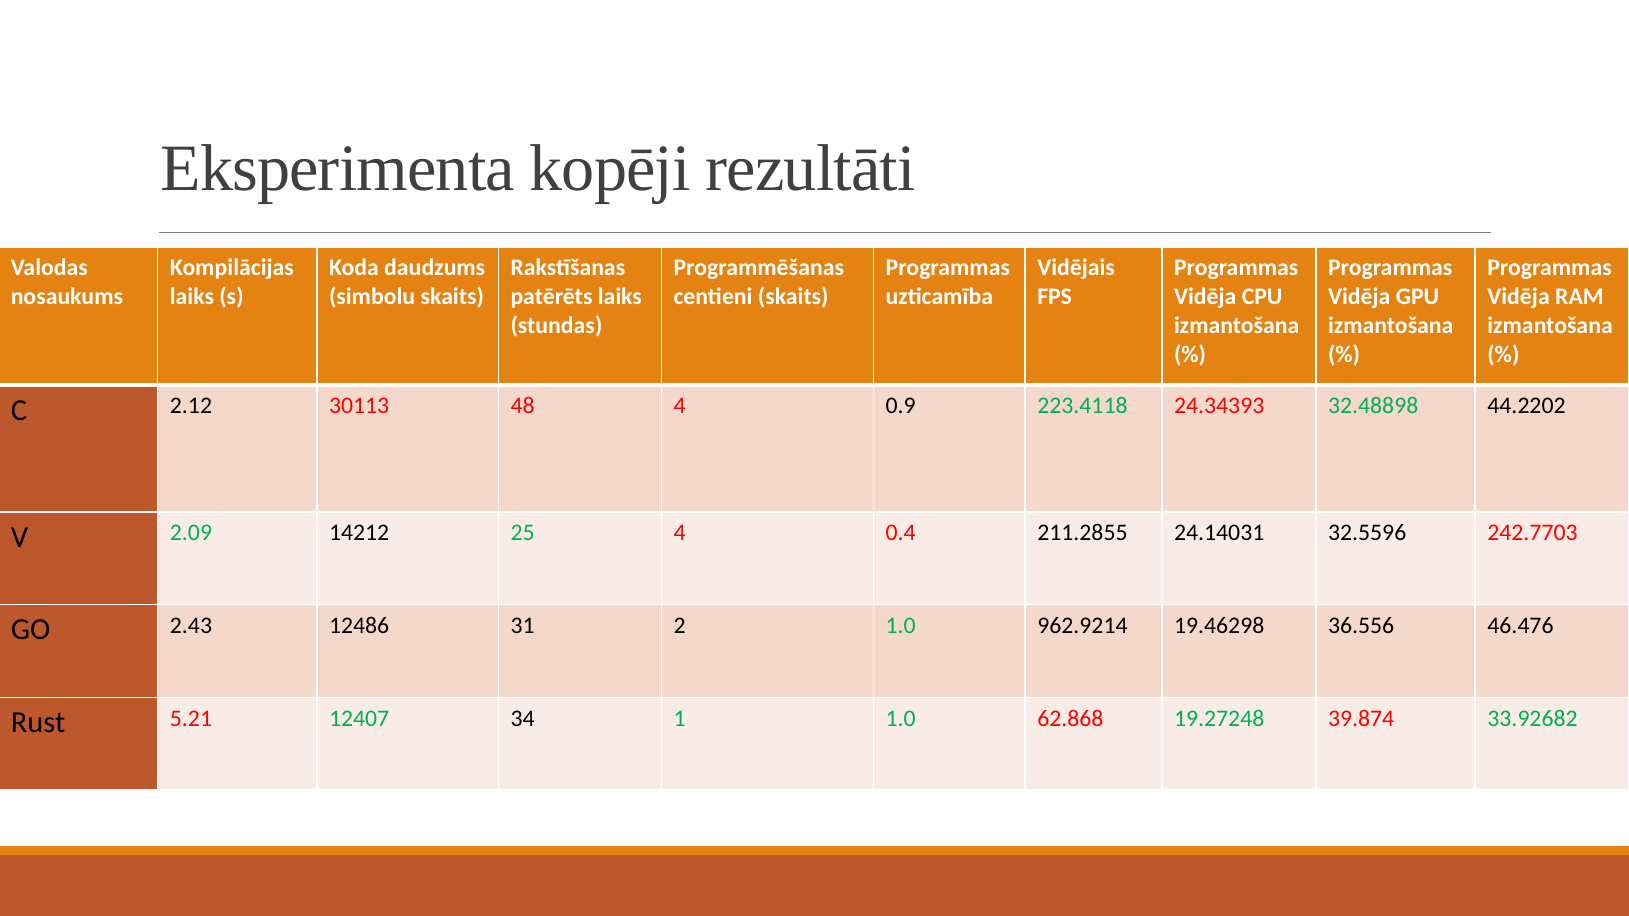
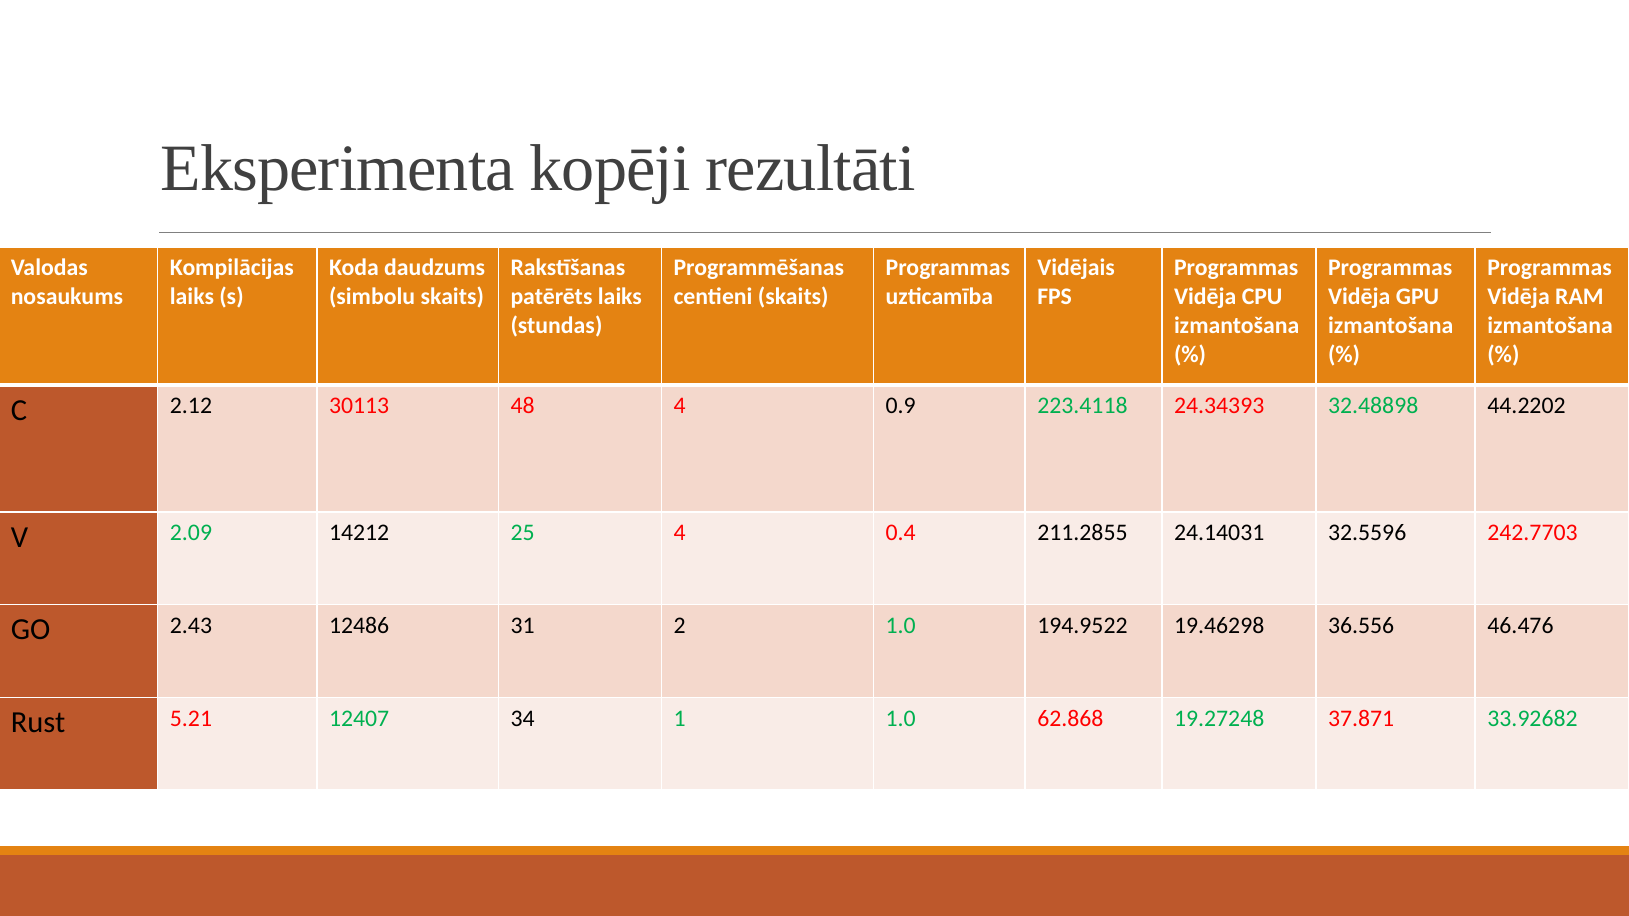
962.9214: 962.9214 -> 194.9522
39.874: 39.874 -> 37.871
